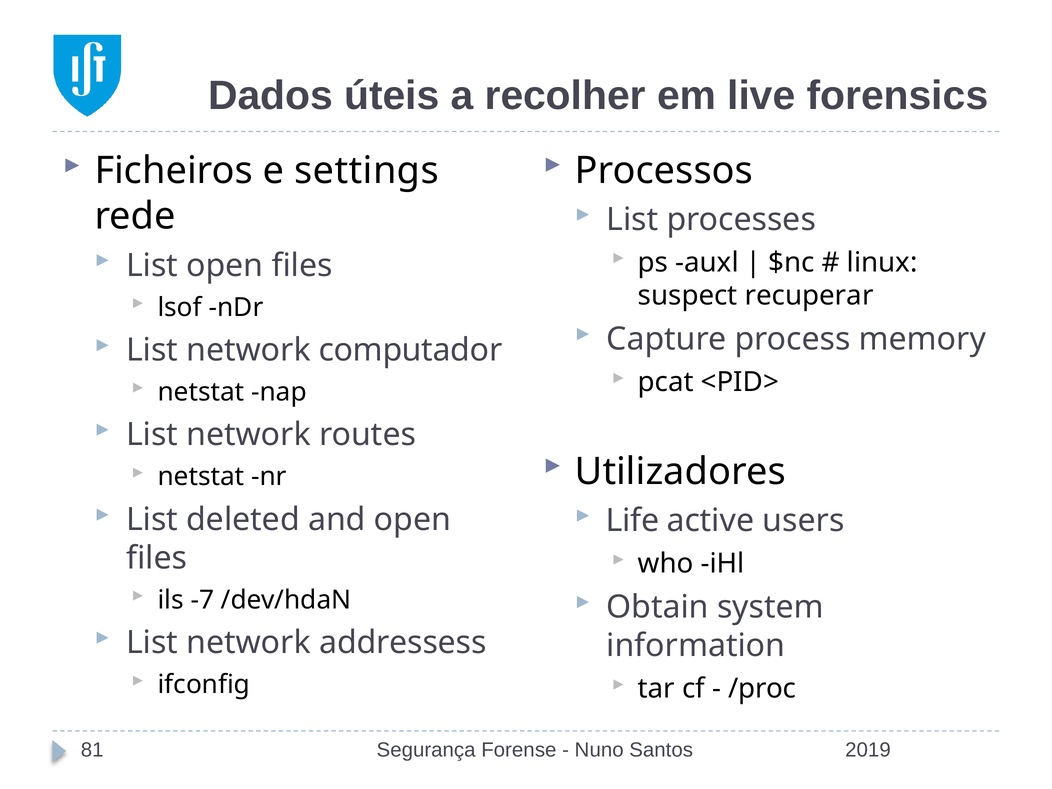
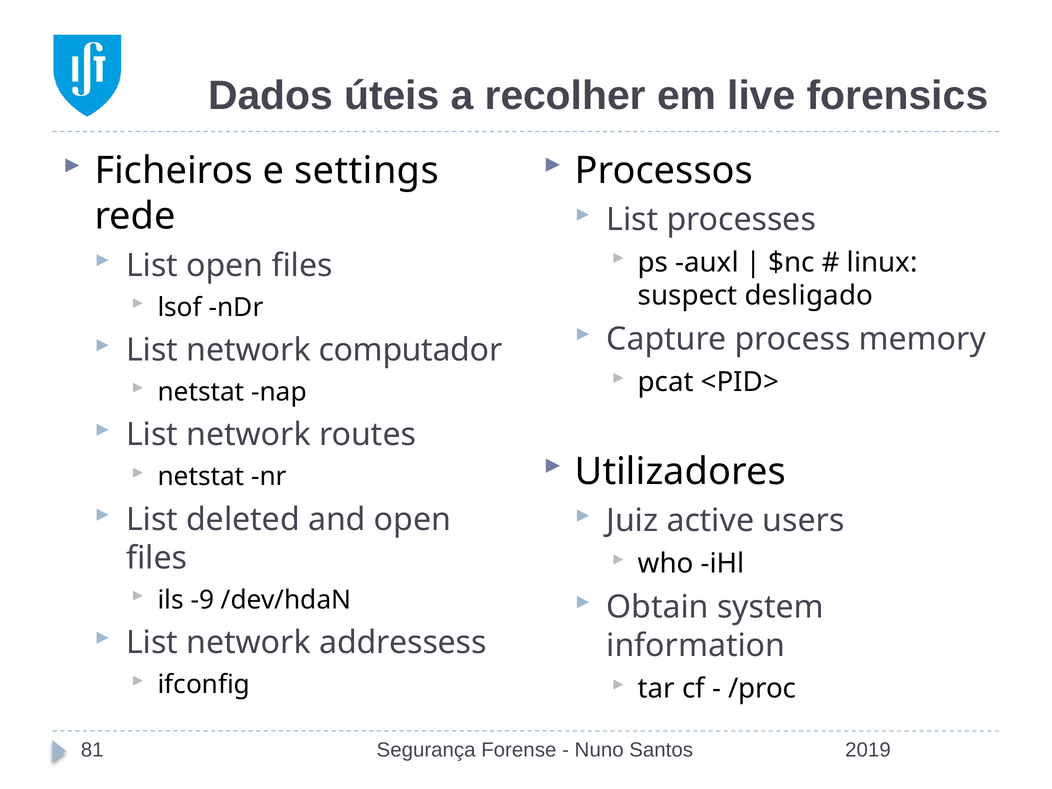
recuperar: recuperar -> desligado
Life: Life -> Juiz
-7: -7 -> -9
